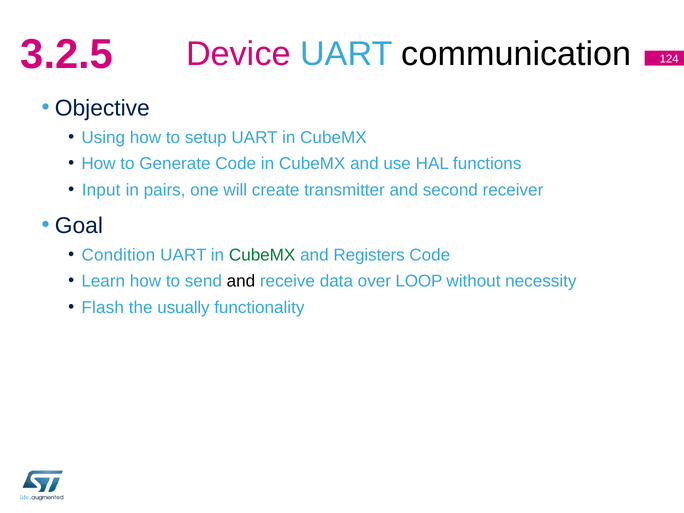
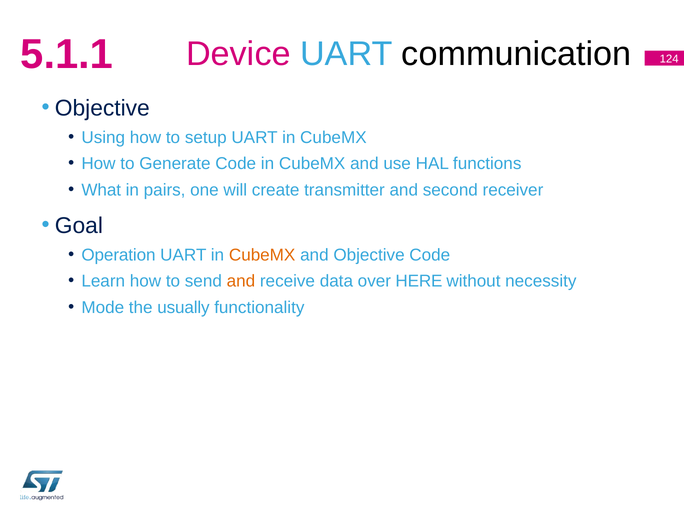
3.2.5: 3.2.5 -> 5.1.1
Input: Input -> What
Condition: Condition -> Operation
CubeMX at (262, 255) colour: green -> orange
and Registers: Registers -> Objective
and at (241, 281) colour: black -> orange
LOOP: LOOP -> HERE
Flash: Flash -> Mode
